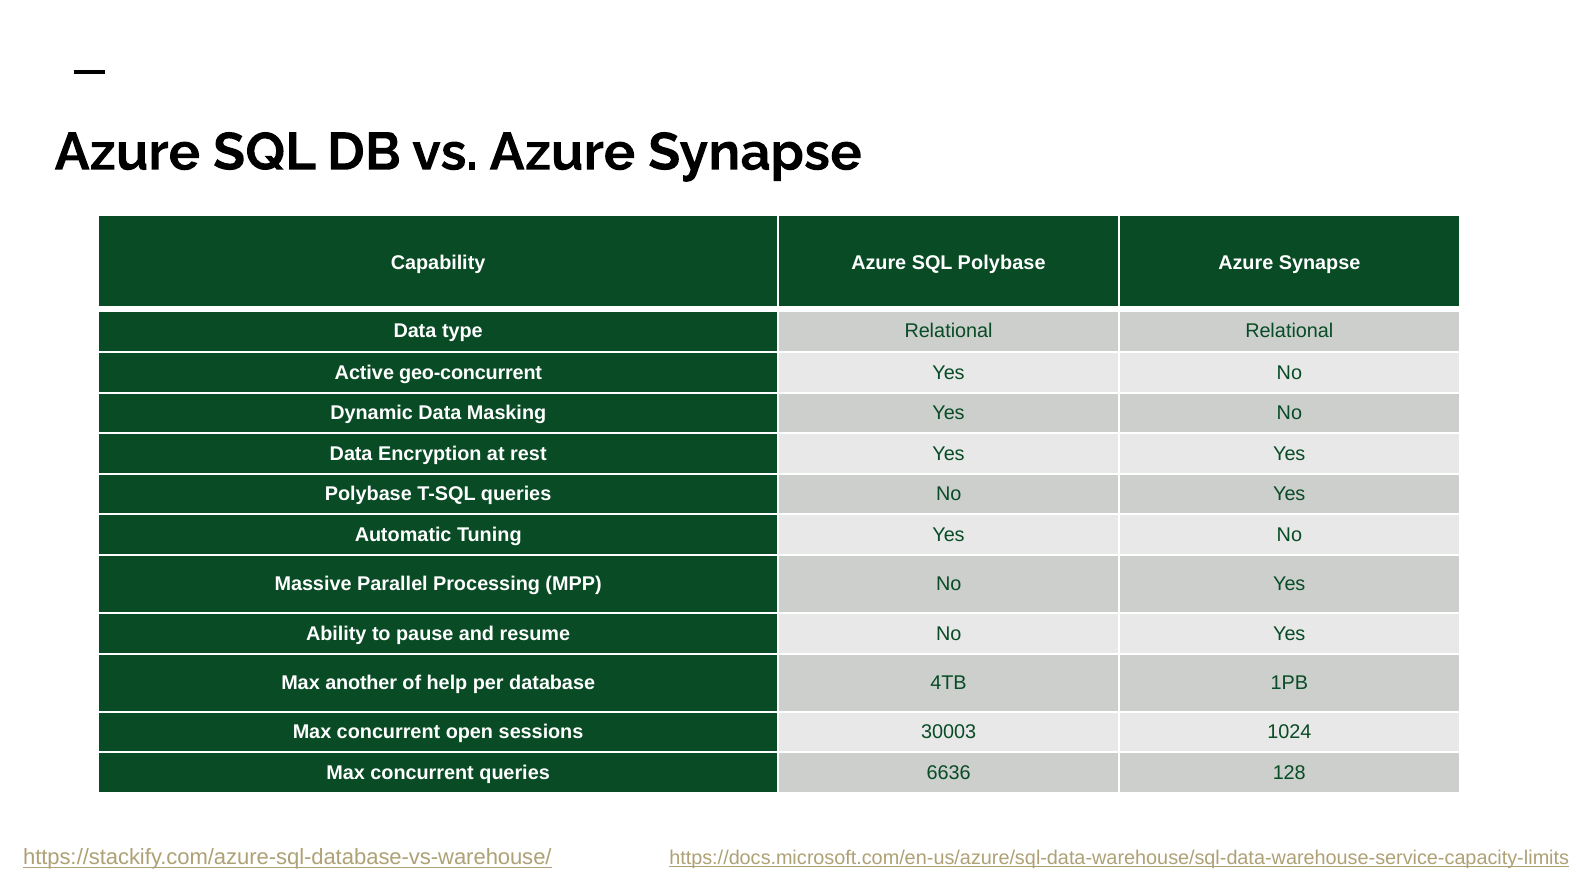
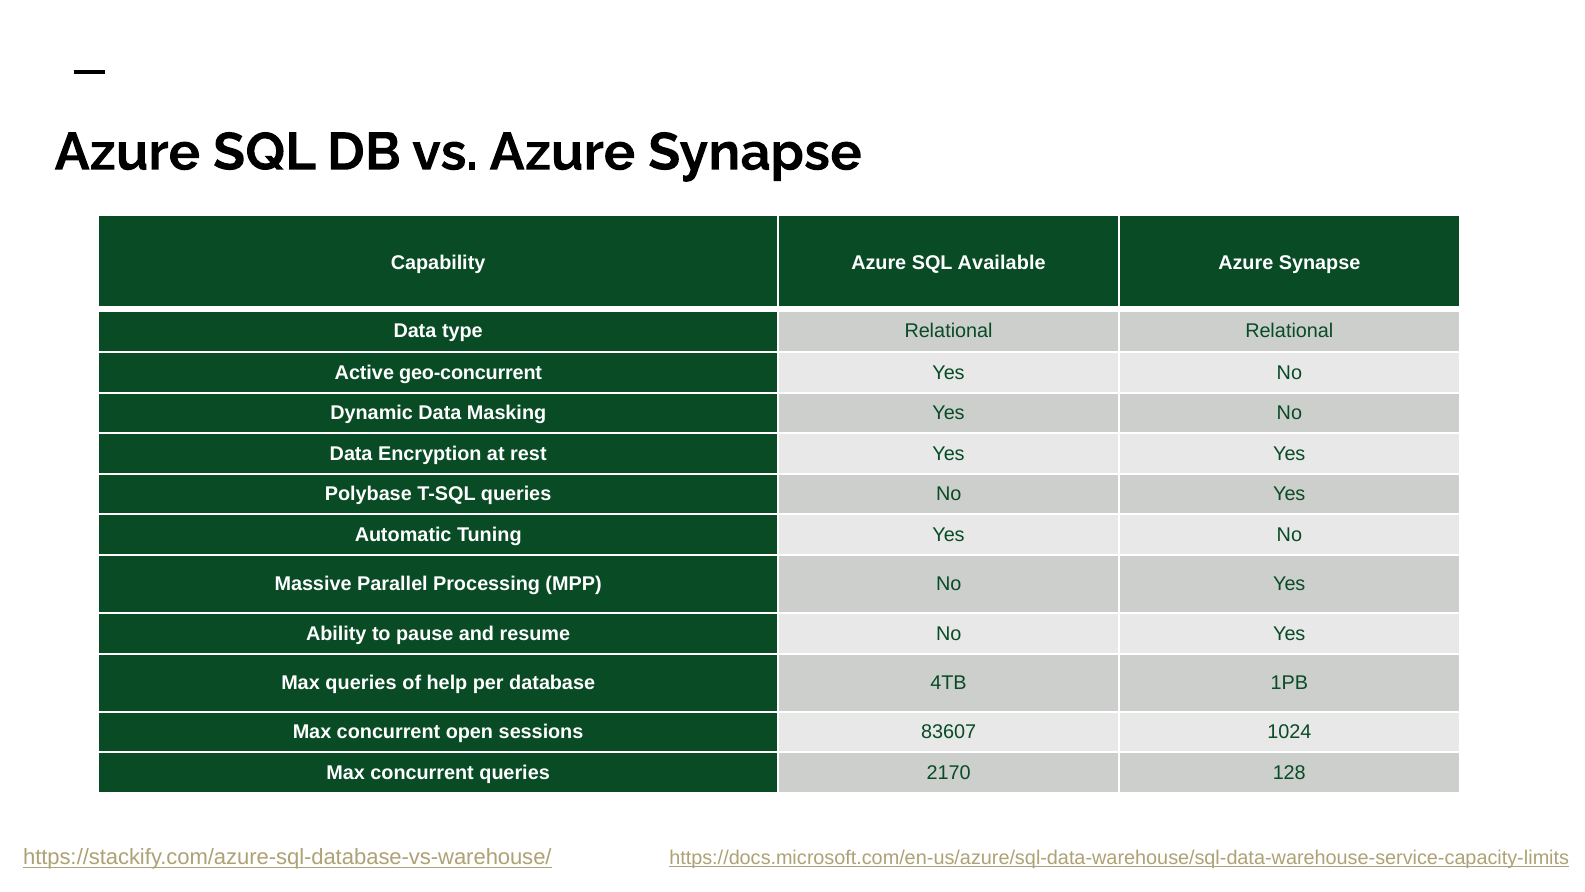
SQL Polybase: Polybase -> Available
Max another: another -> queries
30003: 30003 -> 83607
6636: 6636 -> 2170
